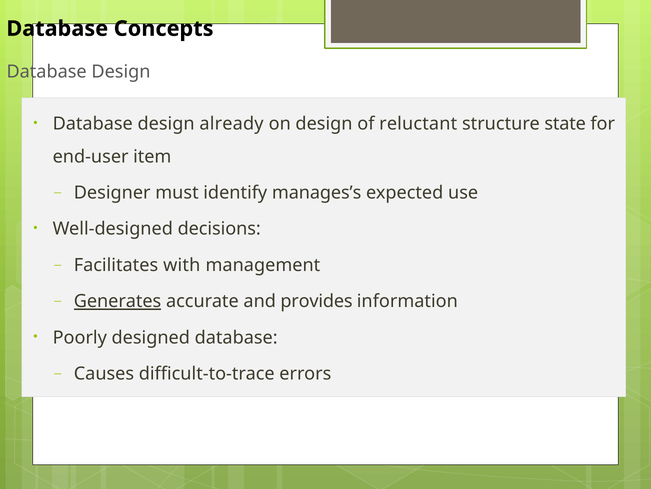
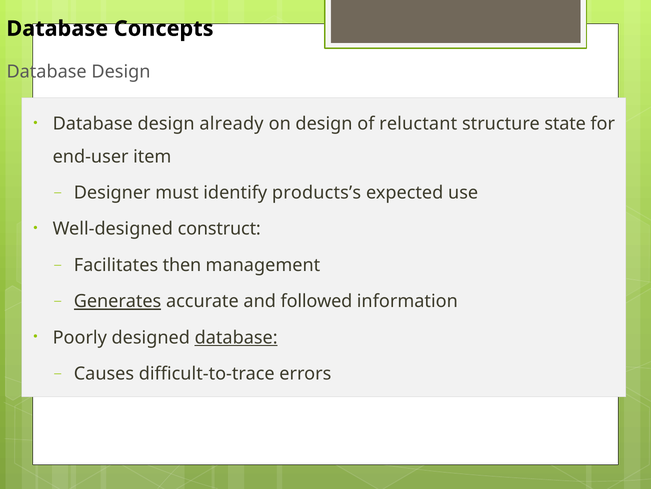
manages’s: manages’s -> products’s
decisions: decisions -> construct
with: with -> then
provides: provides -> followed
database at (236, 337) underline: none -> present
